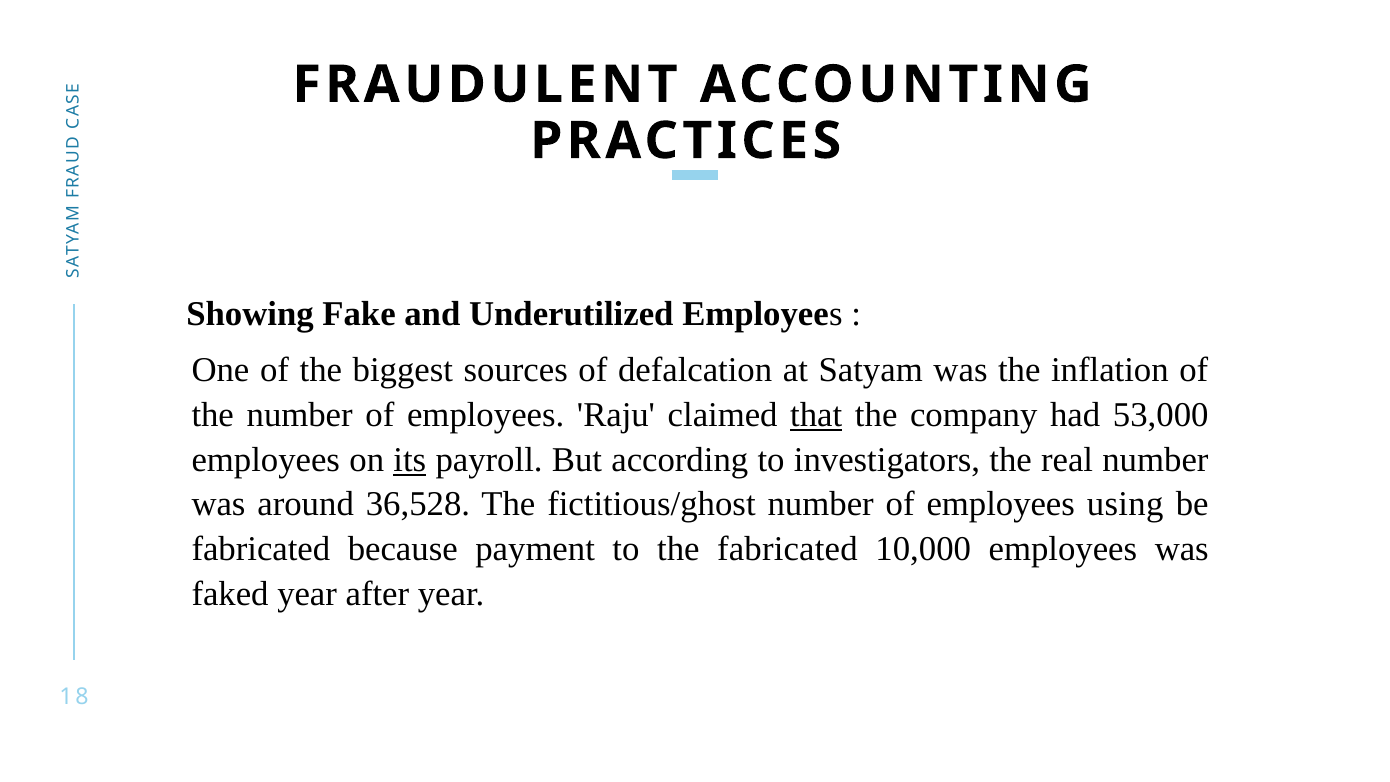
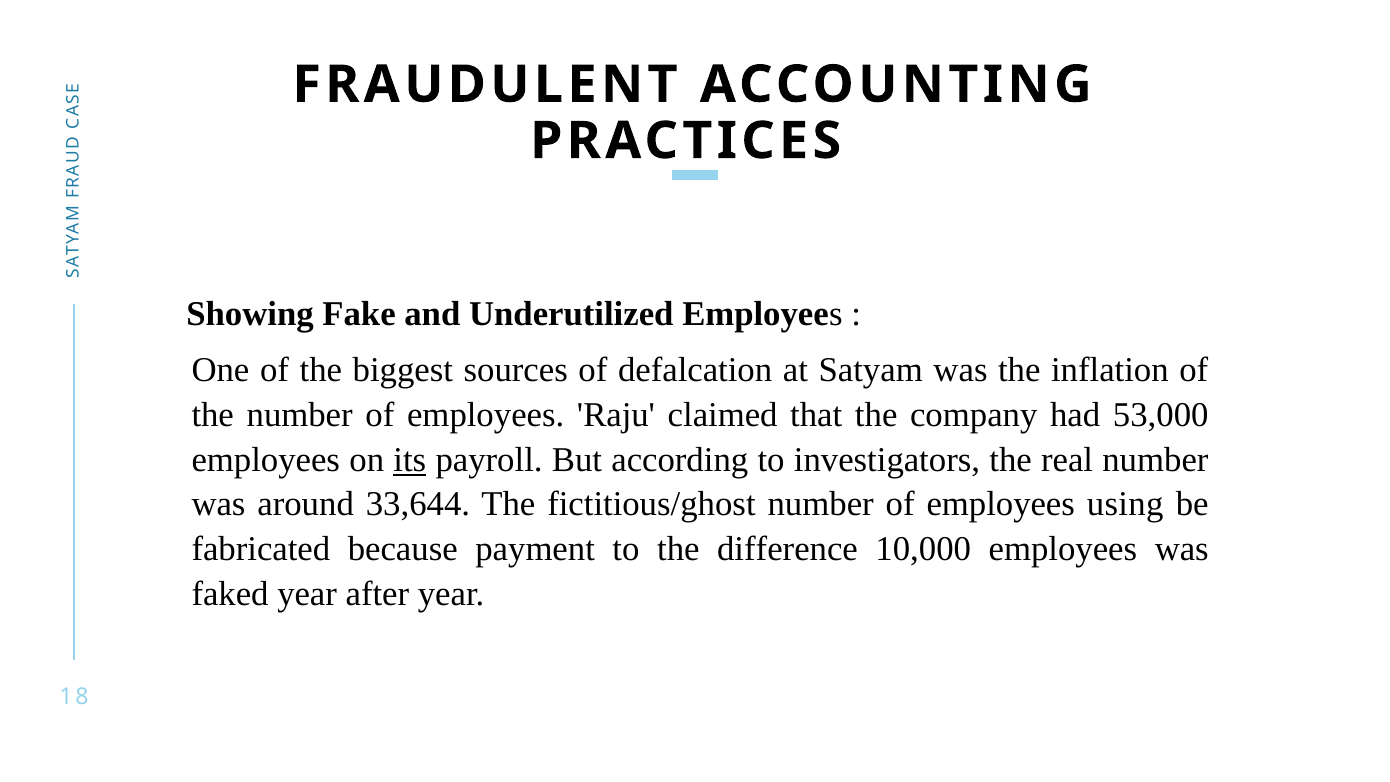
that underline: present -> none
36,528: 36,528 -> 33,644
the fabricated: fabricated -> difference
